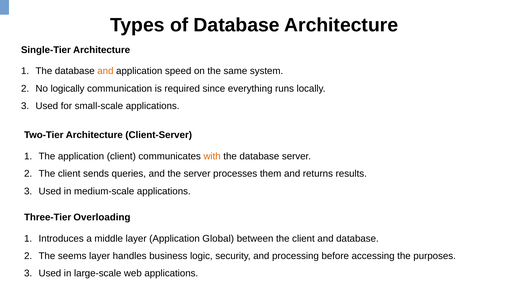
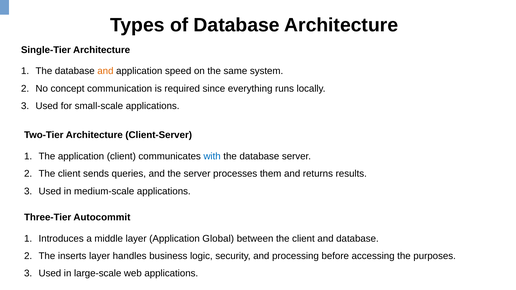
logically: logically -> concept
with colour: orange -> blue
Overloading: Overloading -> Autocommit
seems: seems -> inserts
